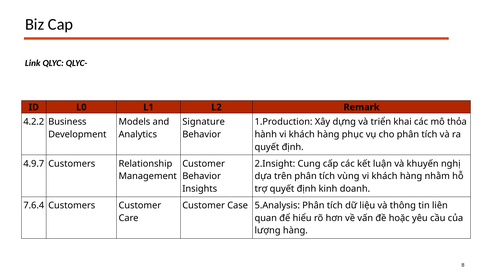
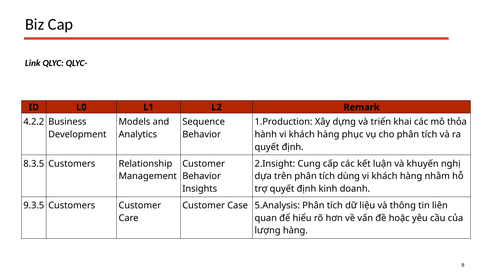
Signature: Signature -> Sequence
4.9.7: 4.9.7 -> 8.3.5
vùng: vùng -> dùng
7.6.4: 7.6.4 -> 9.3.5
